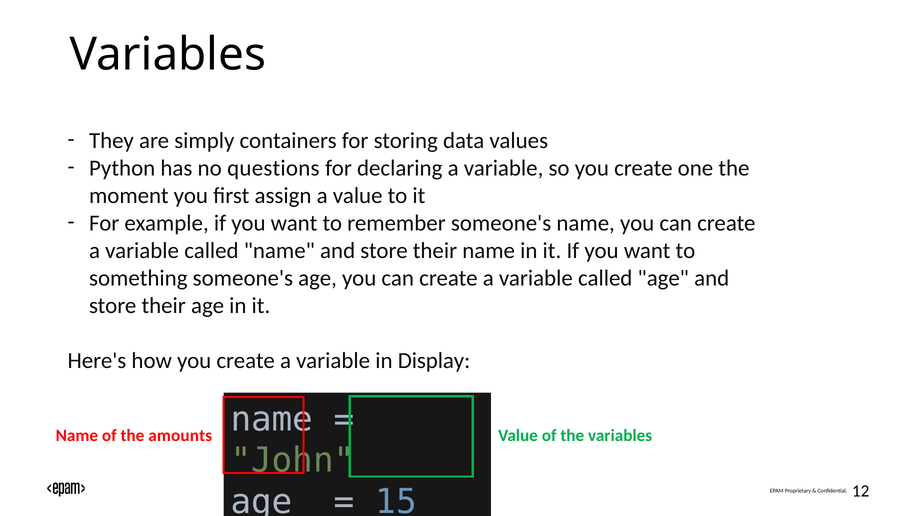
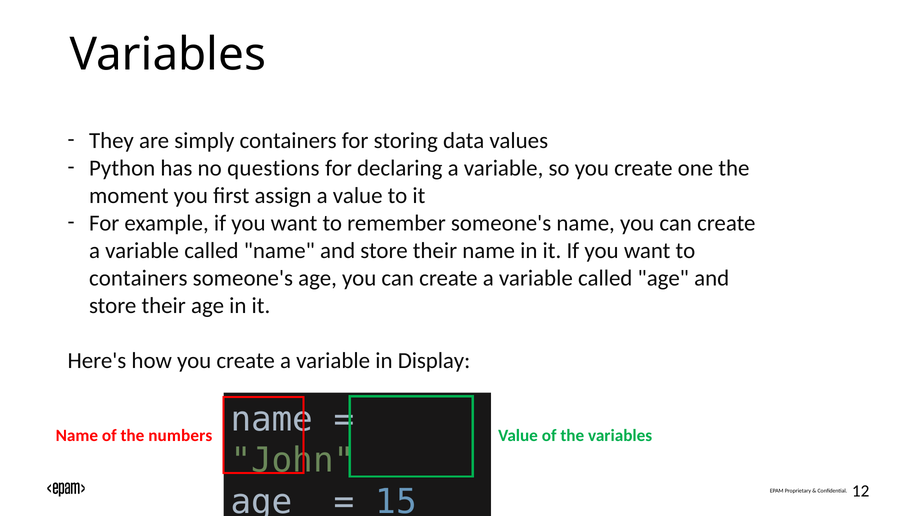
something at (138, 278): something -> containers
amounts: amounts -> numbers
